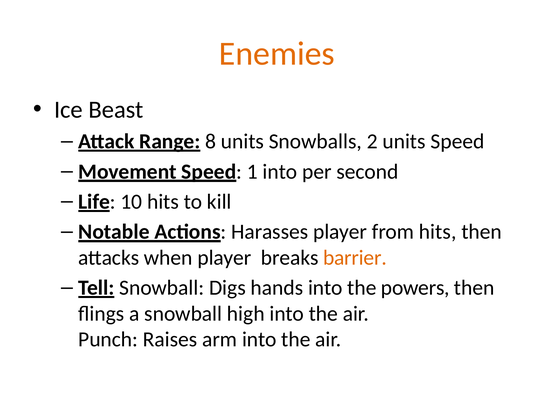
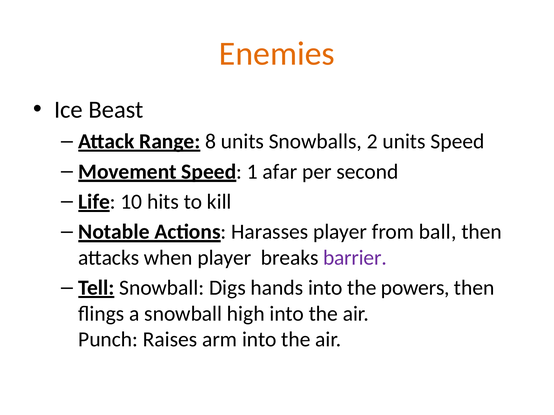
1 into: into -> afar
from hits: hits -> ball
barrier colour: orange -> purple
